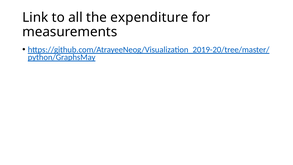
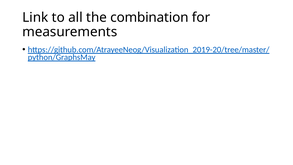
expenditure: expenditure -> combination
